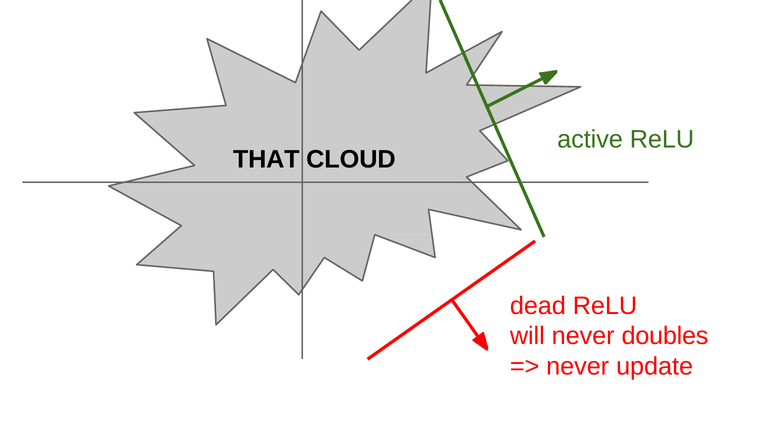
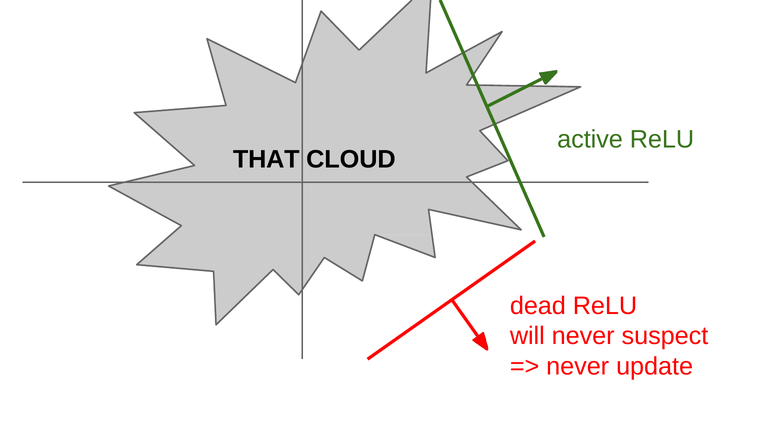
doubles: doubles -> suspect
